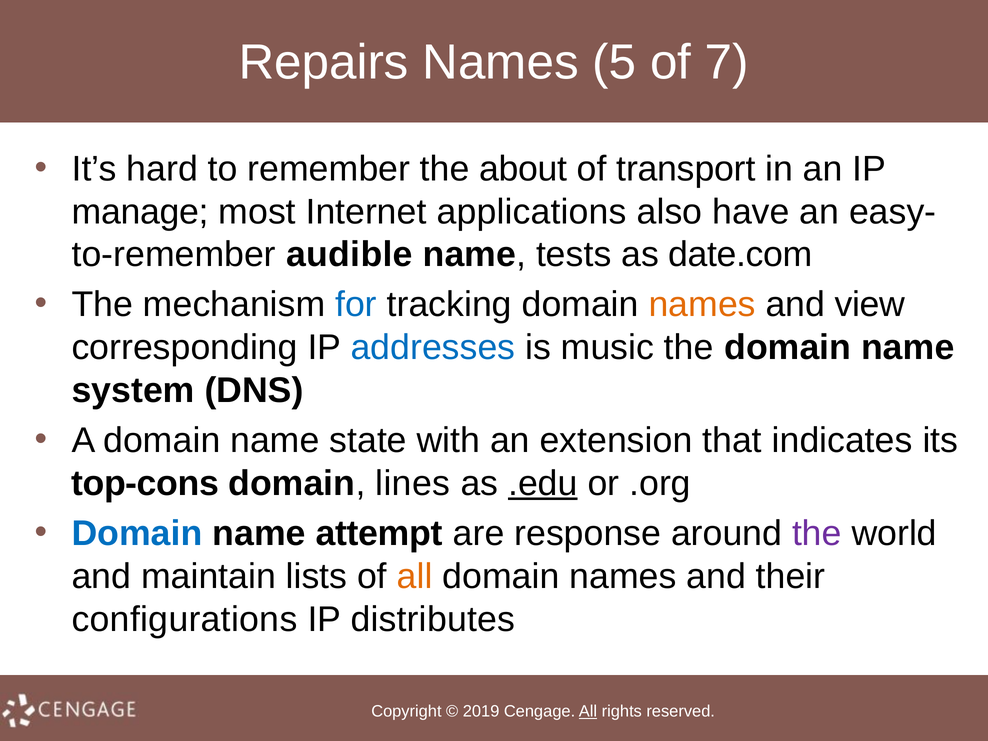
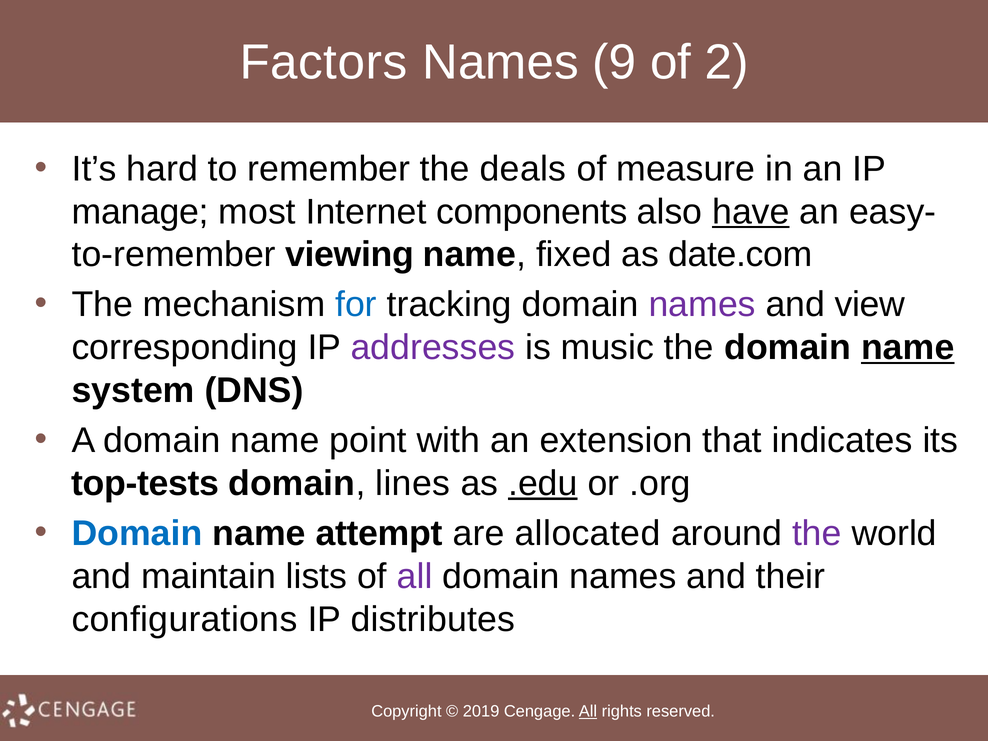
Repairs: Repairs -> Factors
5: 5 -> 9
7: 7 -> 2
about: about -> deals
transport: transport -> measure
applications: applications -> components
have underline: none -> present
audible: audible -> viewing
tests: tests -> fixed
names at (702, 305) colour: orange -> purple
addresses colour: blue -> purple
name at (908, 348) underline: none -> present
state: state -> point
top-cons: top-cons -> top-tests
response: response -> allocated
all at (415, 576) colour: orange -> purple
